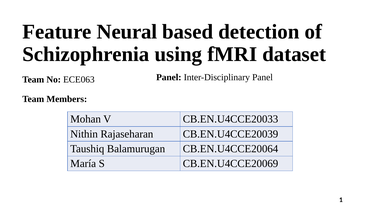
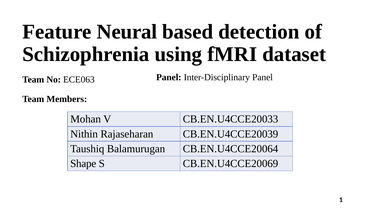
María: María -> Shape
